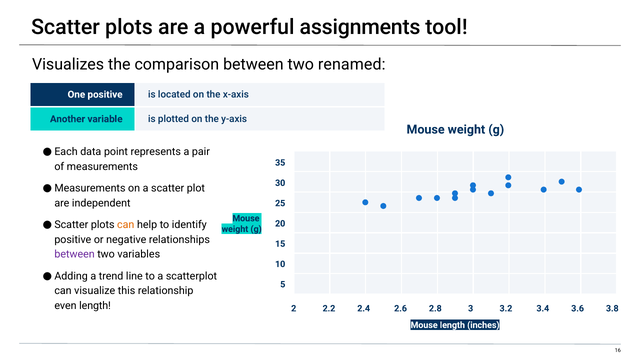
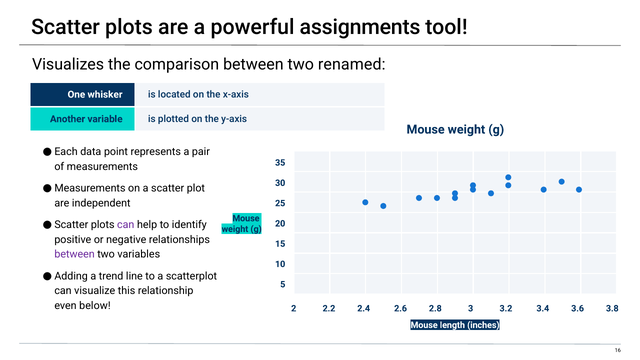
One positive: positive -> whisker
can at (126, 225) colour: orange -> purple
even length: length -> below
